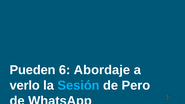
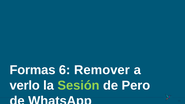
Pueden: Pueden -> Formas
Abordaje: Abordaje -> Remover
Sesión colour: light blue -> light green
